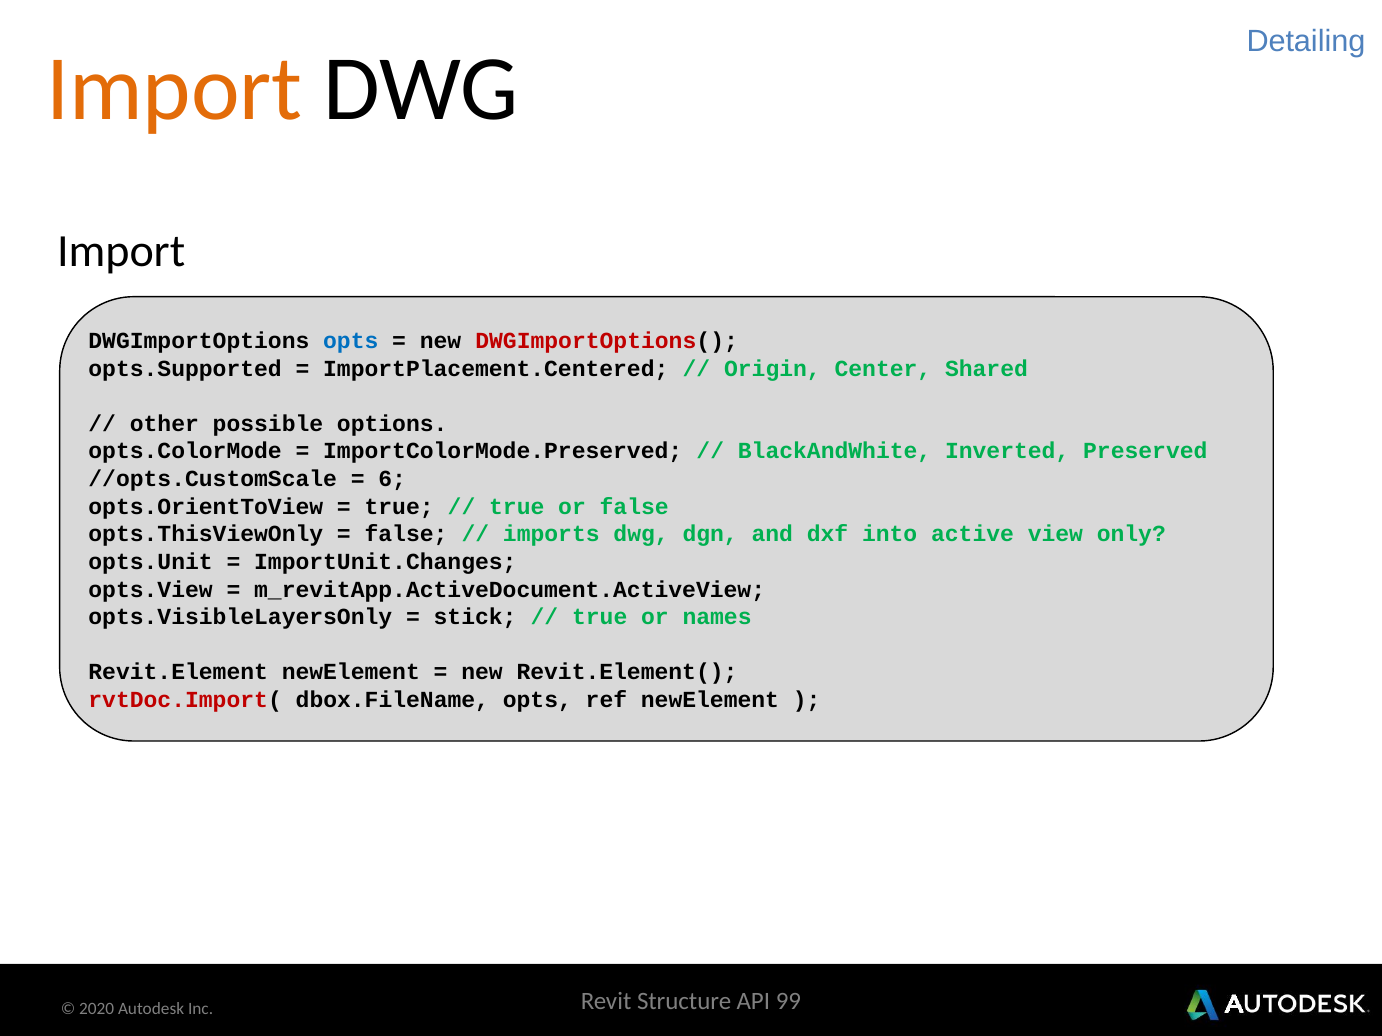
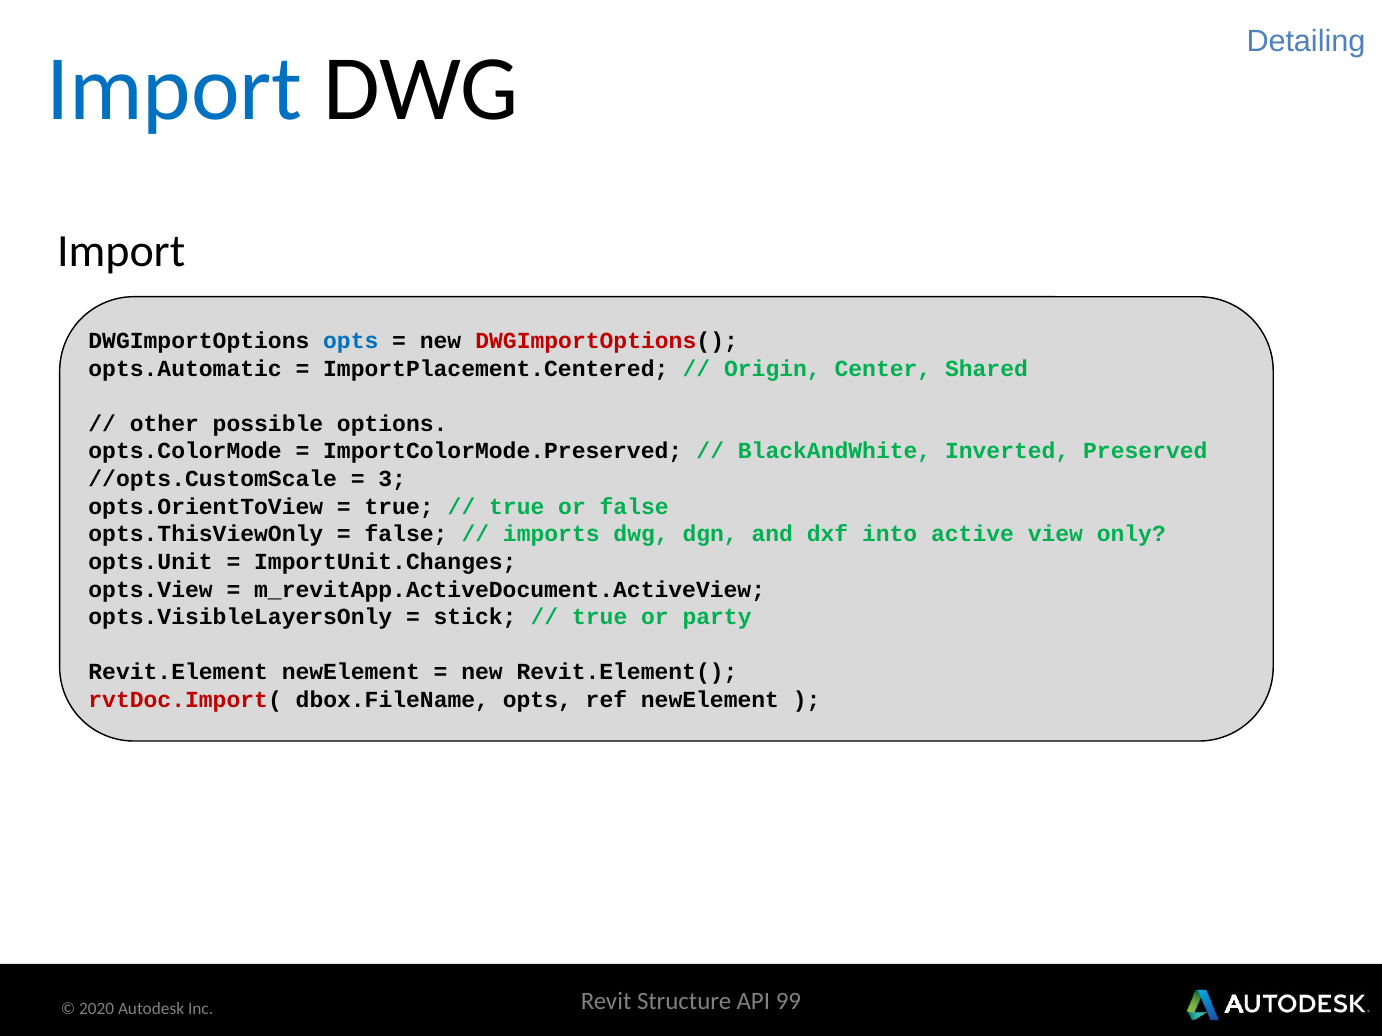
Import at (174, 89) colour: orange -> blue
opts.Supported: opts.Supported -> opts.Automatic
6: 6 -> 3
names: names -> party
